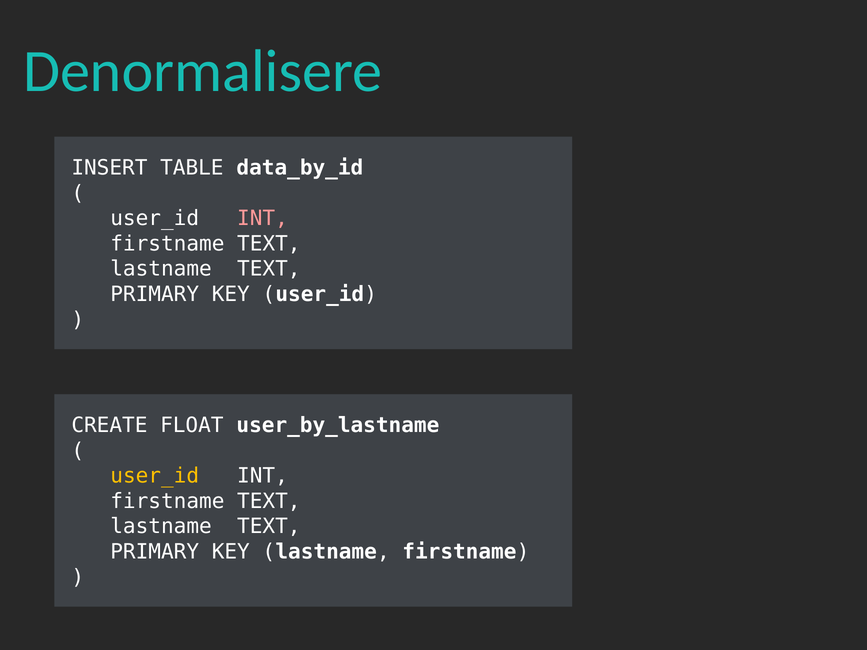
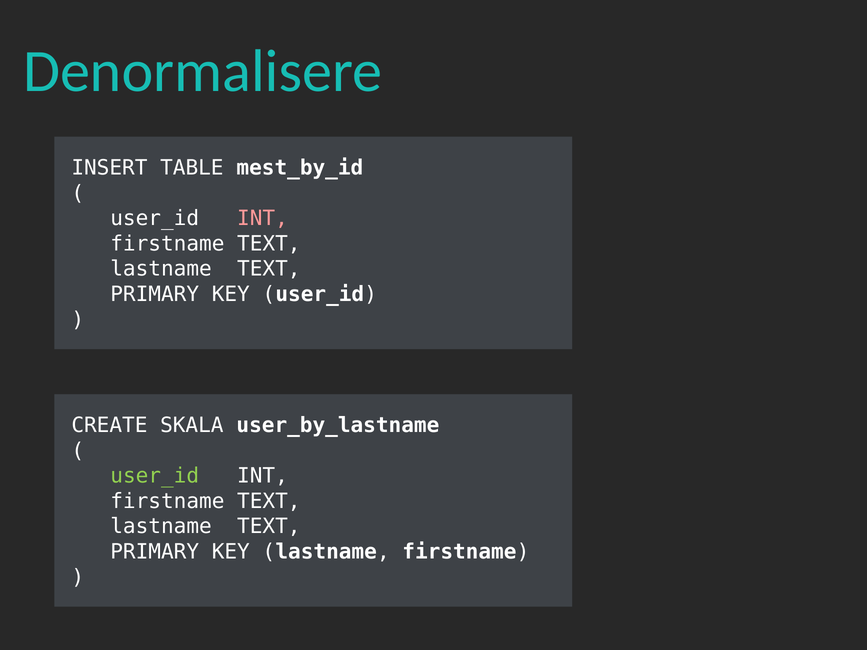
data_by_id: data_by_id -> mest_by_id
FLOAT: FLOAT -> SKALA
user_id at (155, 476) colour: yellow -> light green
